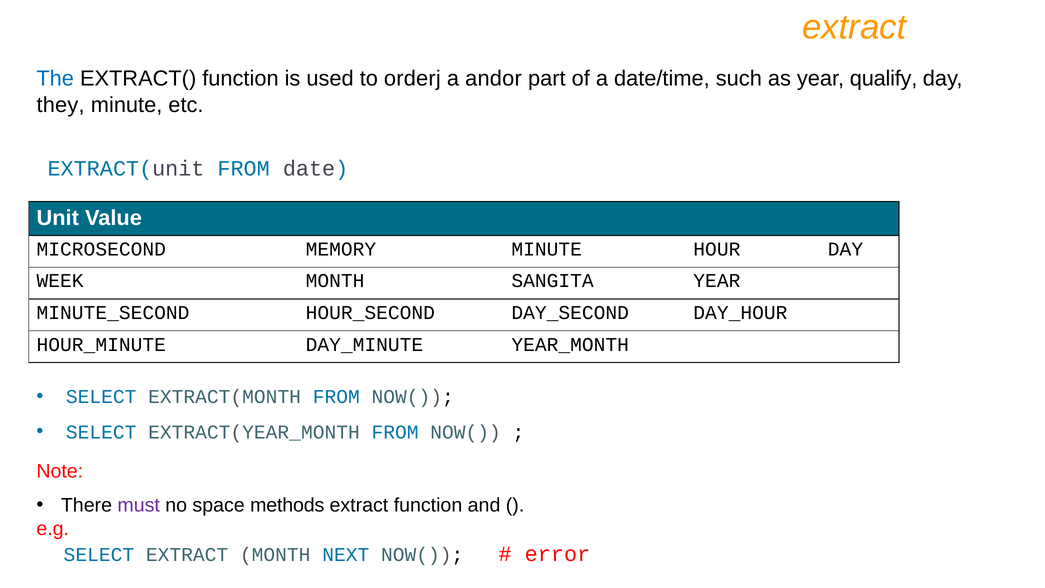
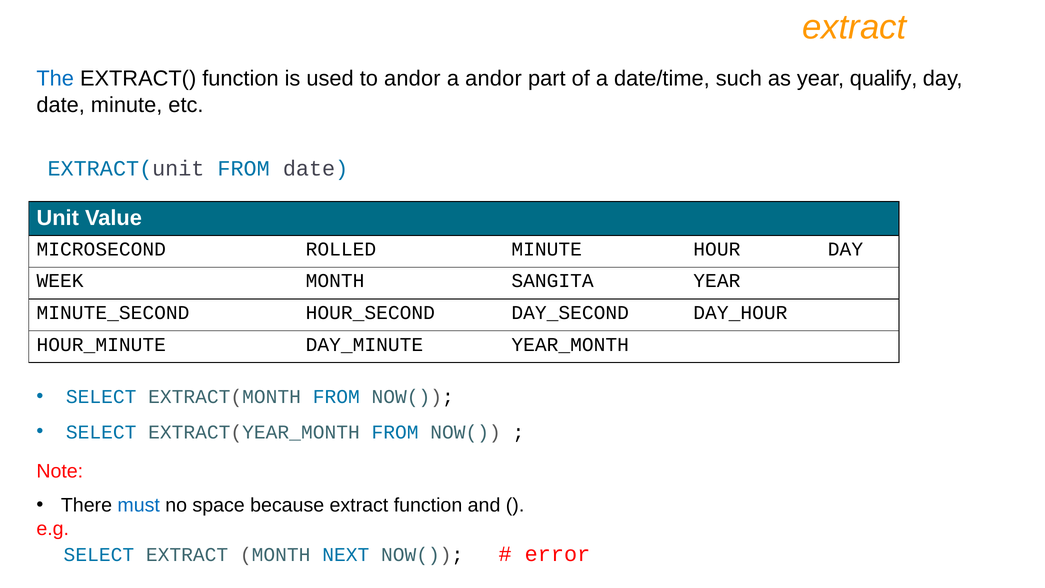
to orderj: orderj -> andor
they at (61, 105): they -> date
MEMORY: MEMORY -> ROLLED
must colour: purple -> blue
methods: methods -> because
